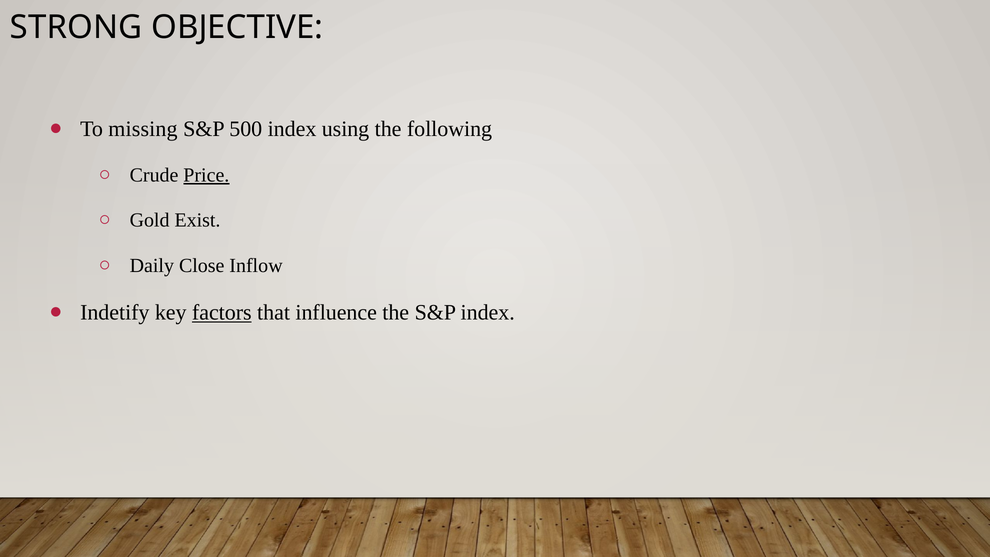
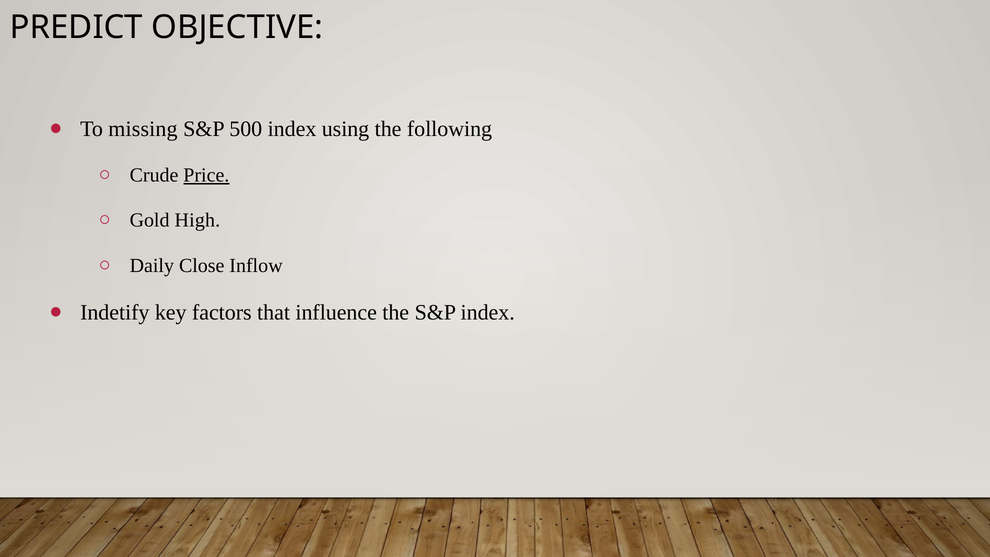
STRONG: STRONG -> PREDICT
Exist: Exist -> High
factors underline: present -> none
